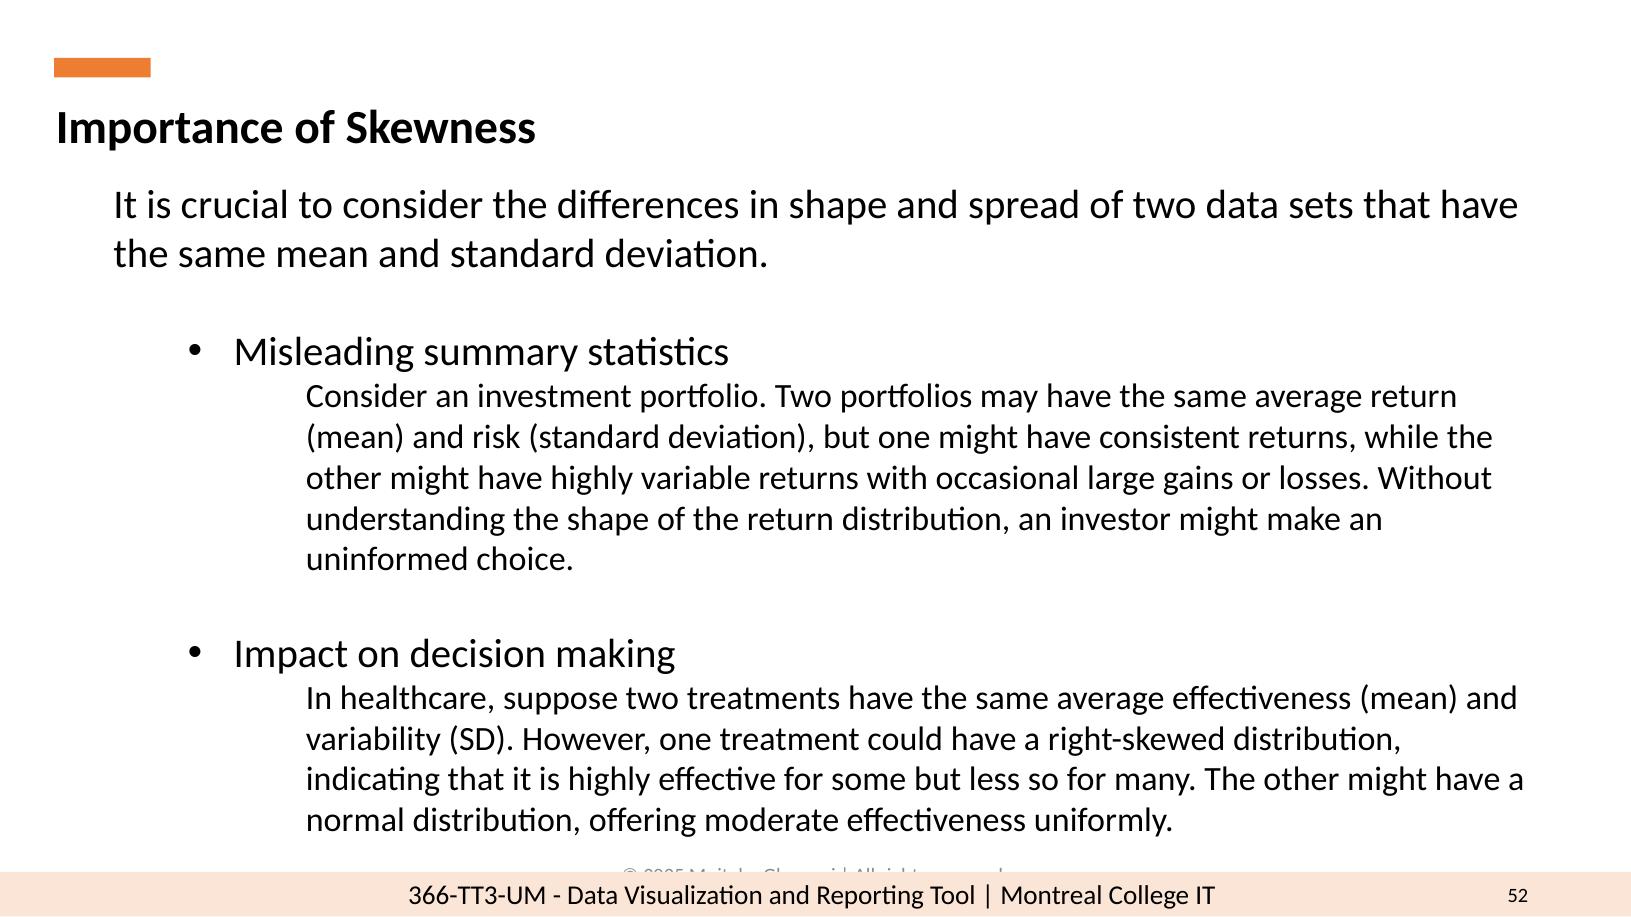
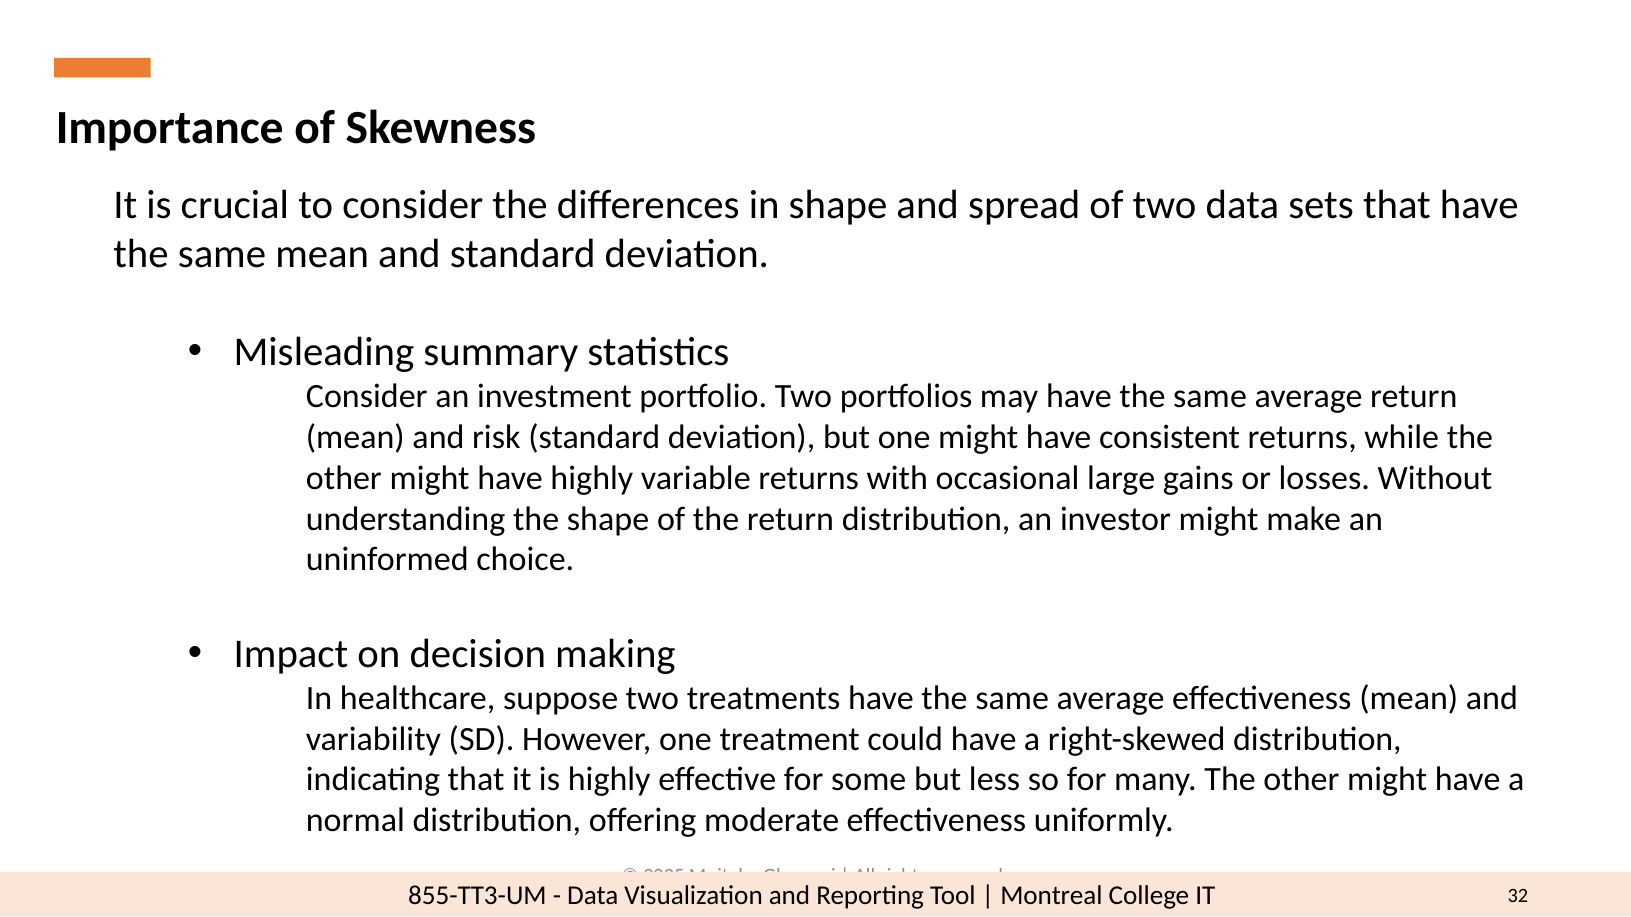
366-TT3-UM: 366-TT3-UM -> 855-TT3-UM
52: 52 -> 32
